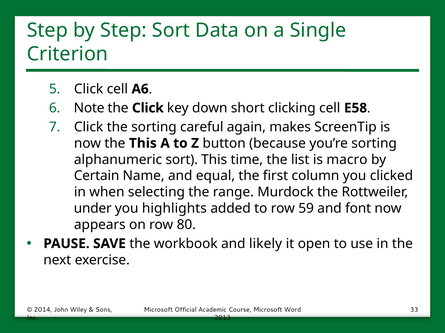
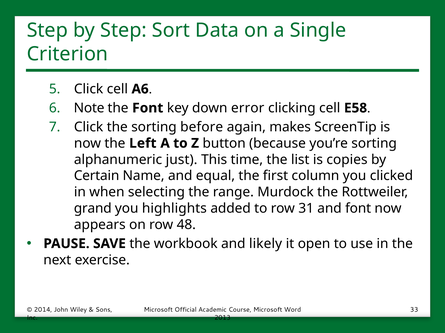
the Click: Click -> Font
short: short -> error
careful: careful -> before
the This: This -> Left
alphanumeric sort: sort -> just
macro: macro -> copies
under: under -> grand
59: 59 -> 31
80: 80 -> 48
